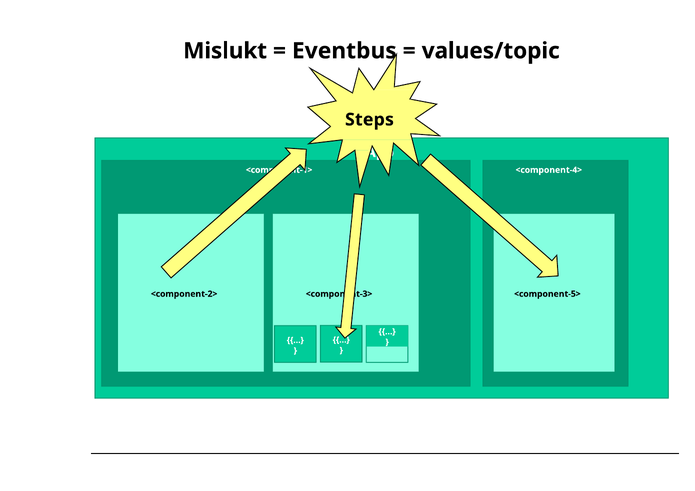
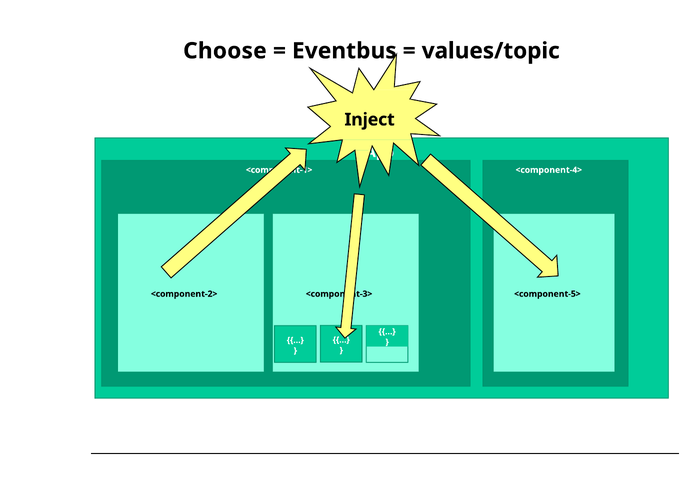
Mislukt: Mislukt -> Choose
Steps: Steps -> Inject
